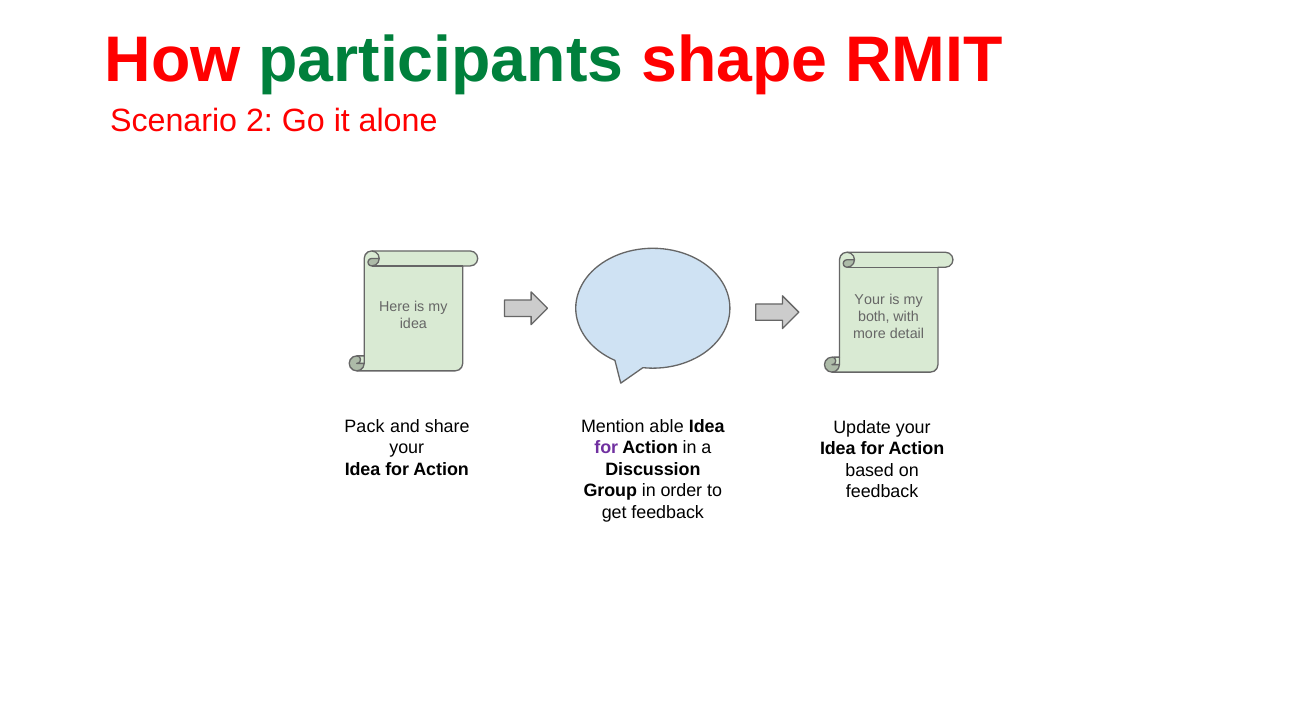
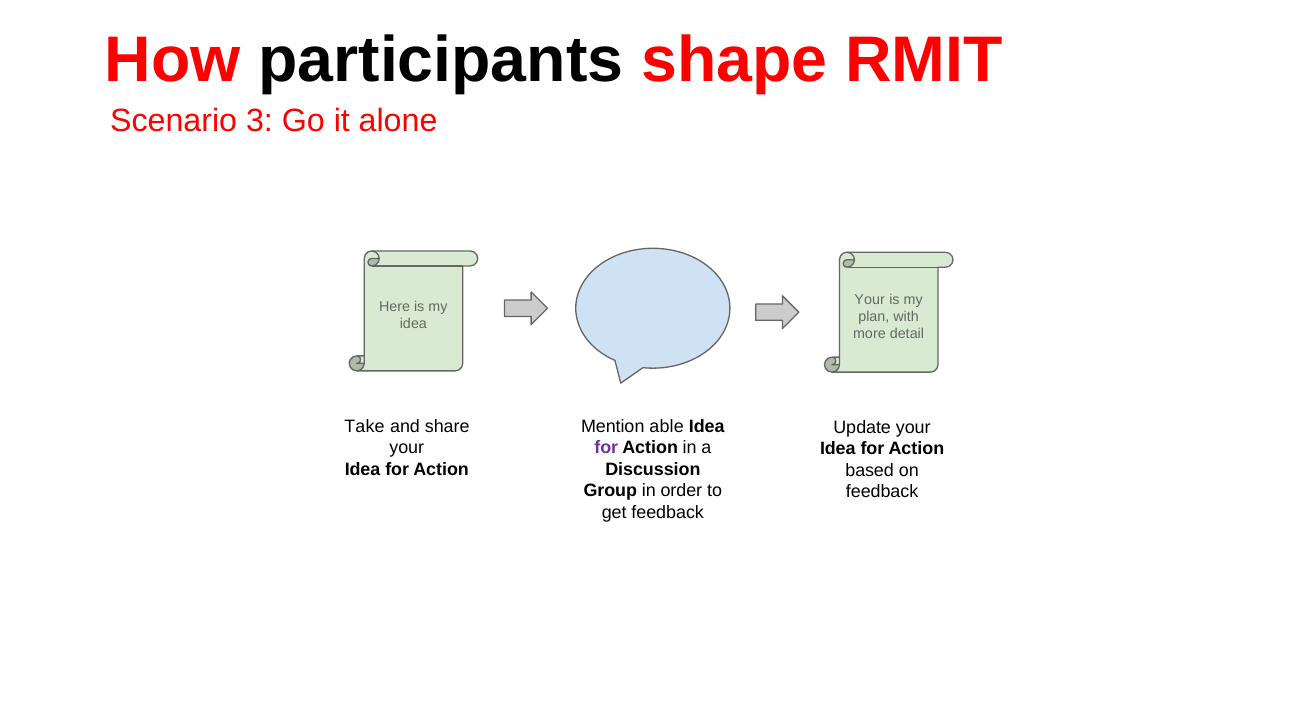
participants colour: green -> black
2: 2 -> 3
both: both -> plan
Pack: Pack -> Take
